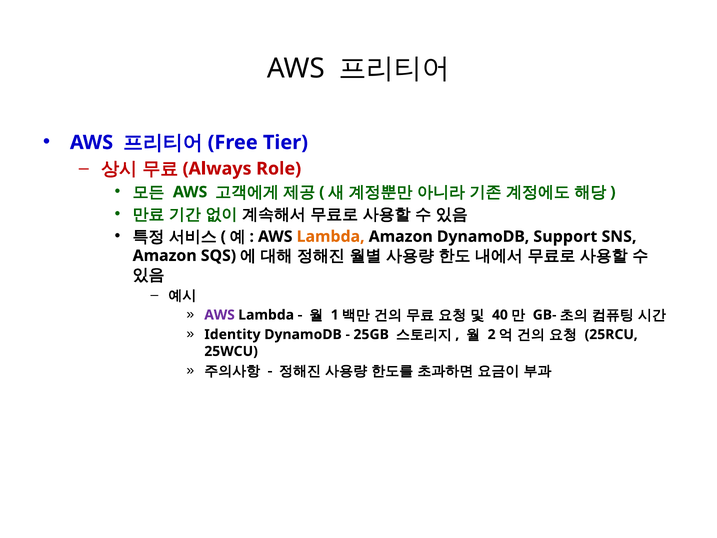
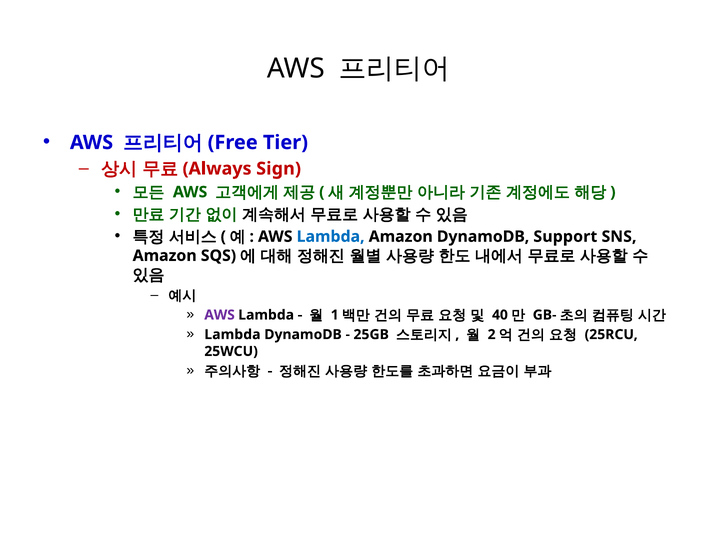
Role: Role -> Sign
Lambda at (331, 236) colour: orange -> blue
Identity at (232, 334): Identity -> Lambda
